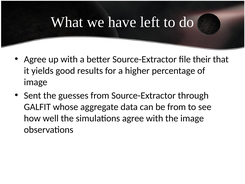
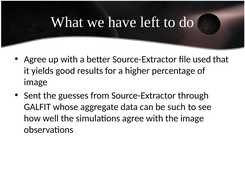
their: their -> used
be from: from -> such
